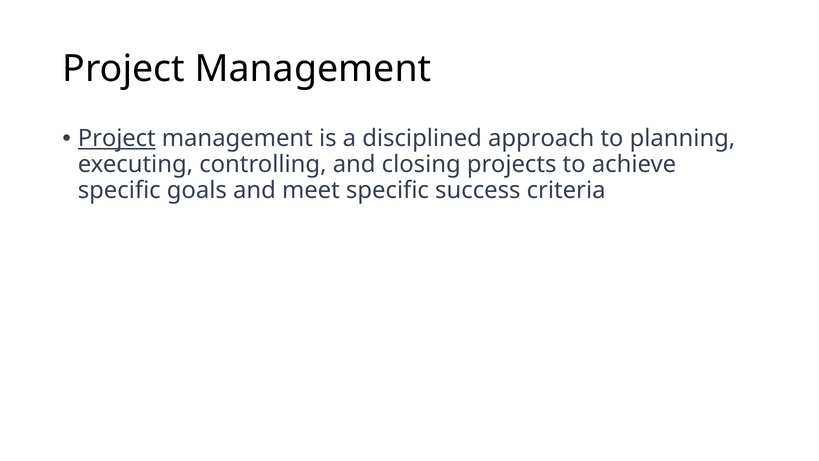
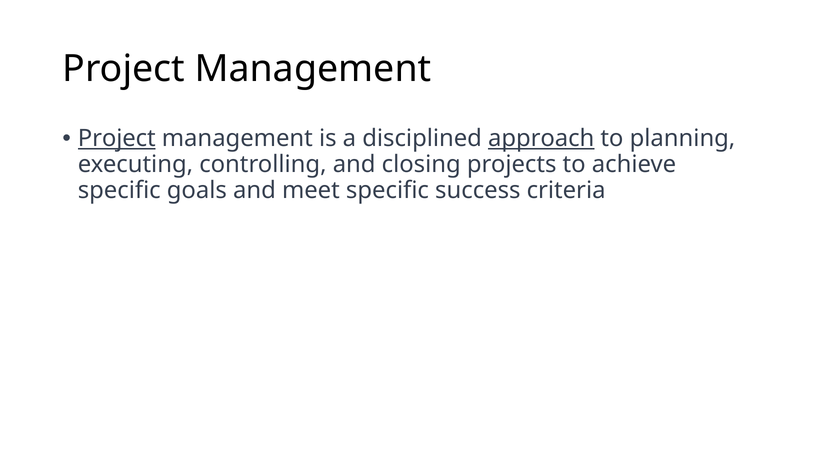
approach underline: none -> present
